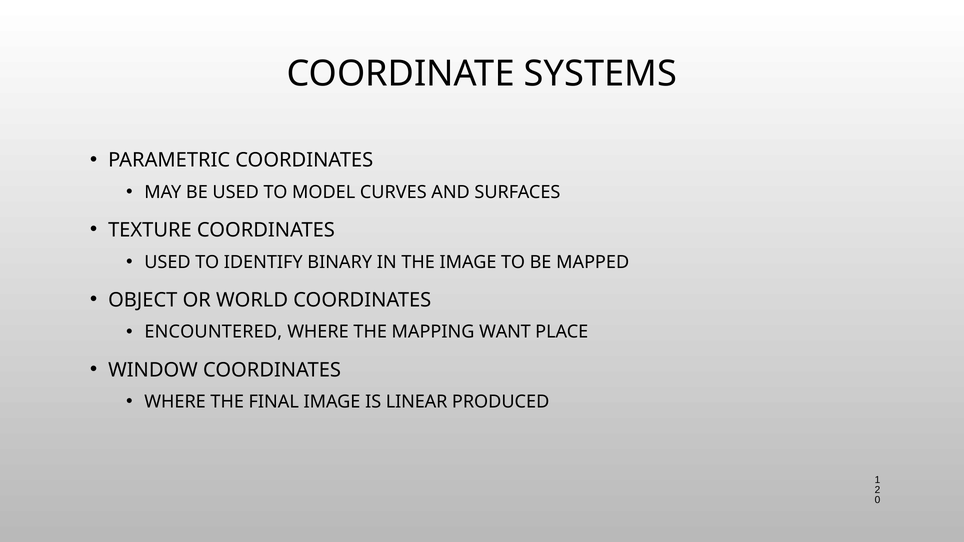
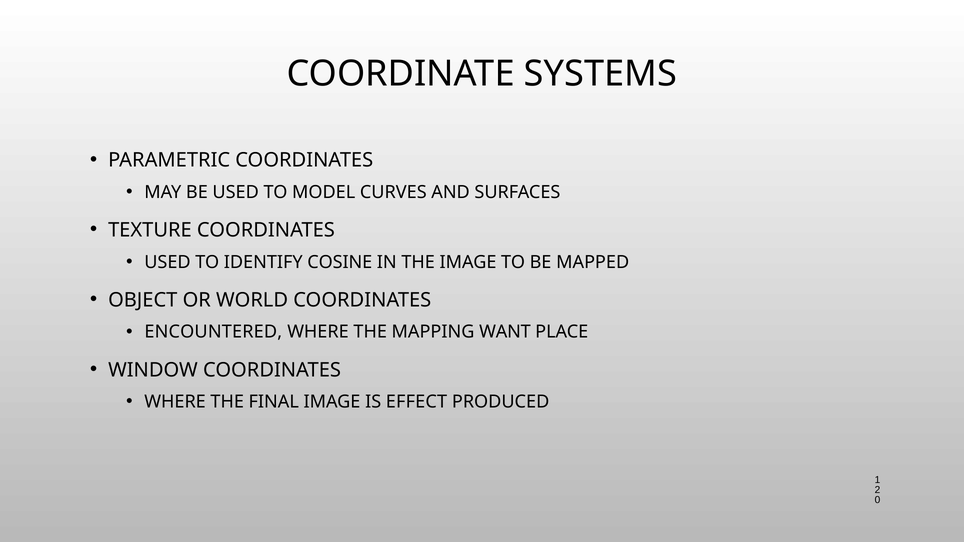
BINARY: BINARY -> COSINE
LINEAR: LINEAR -> EFFECT
